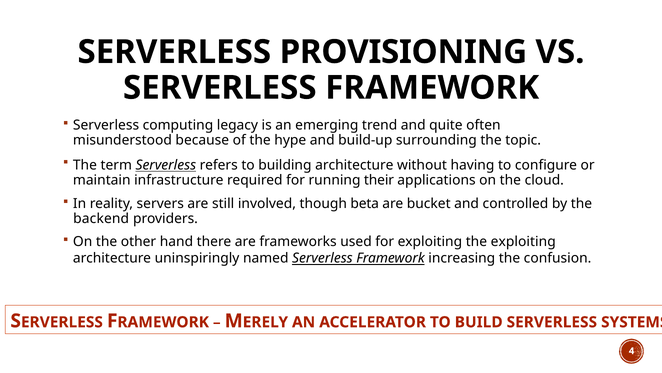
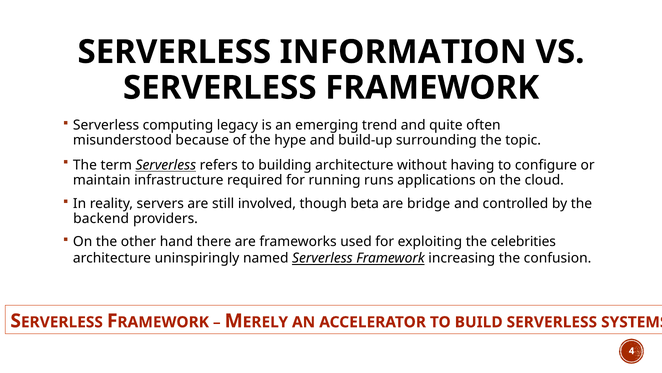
PROVISIONING: PROVISIONING -> INFORMATION
their: their -> runs
bucket: bucket -> bridge
the exploiting: exploiting -> celebrities
